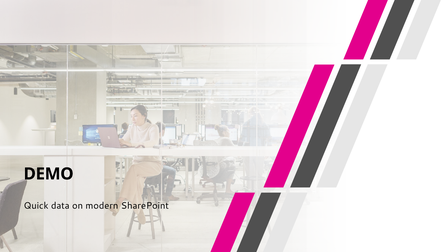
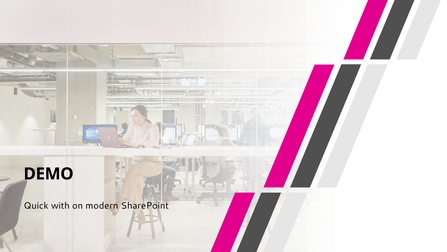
data: data -> with
